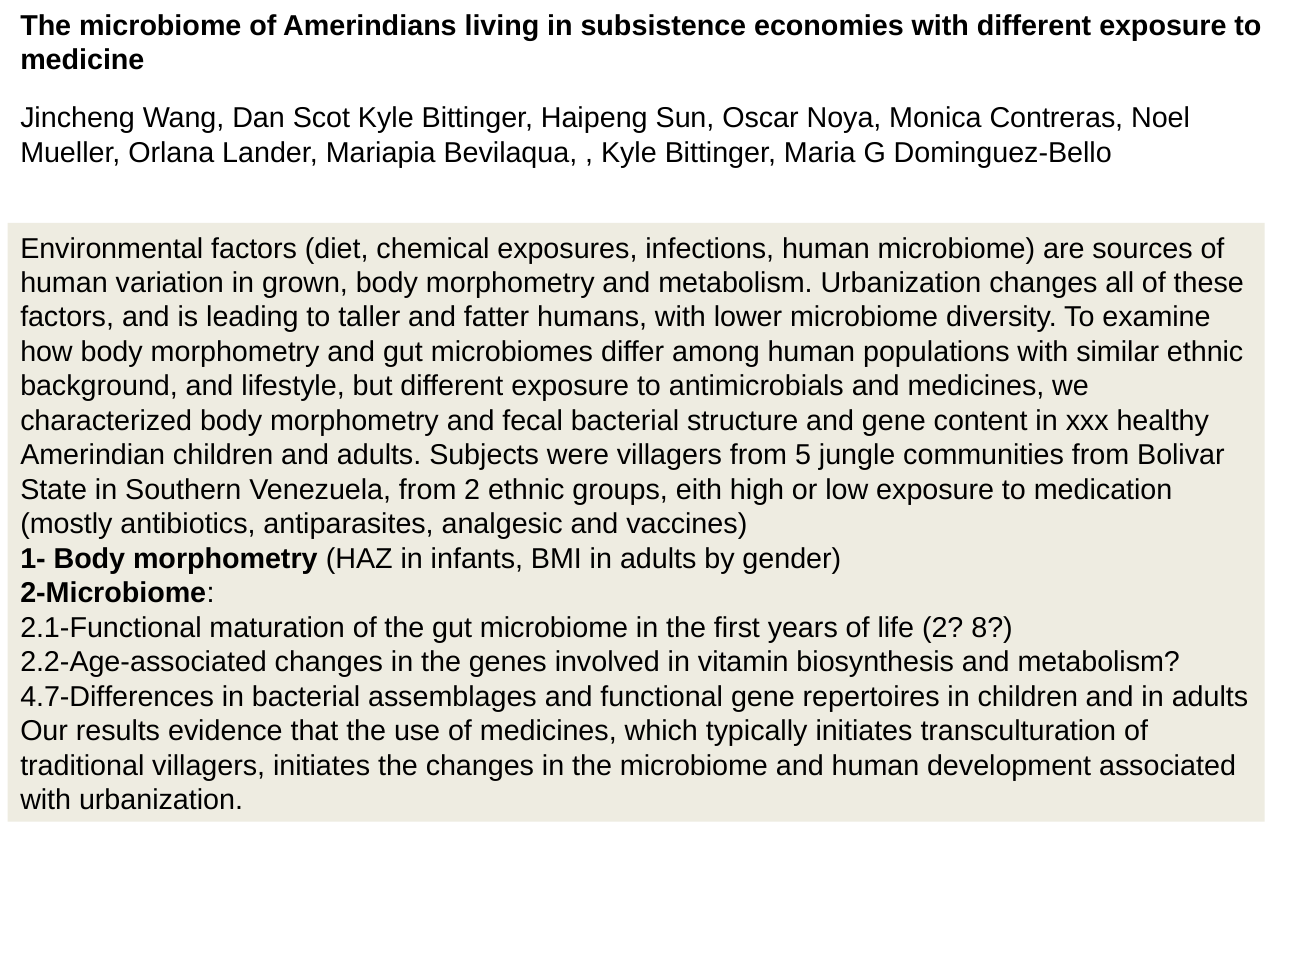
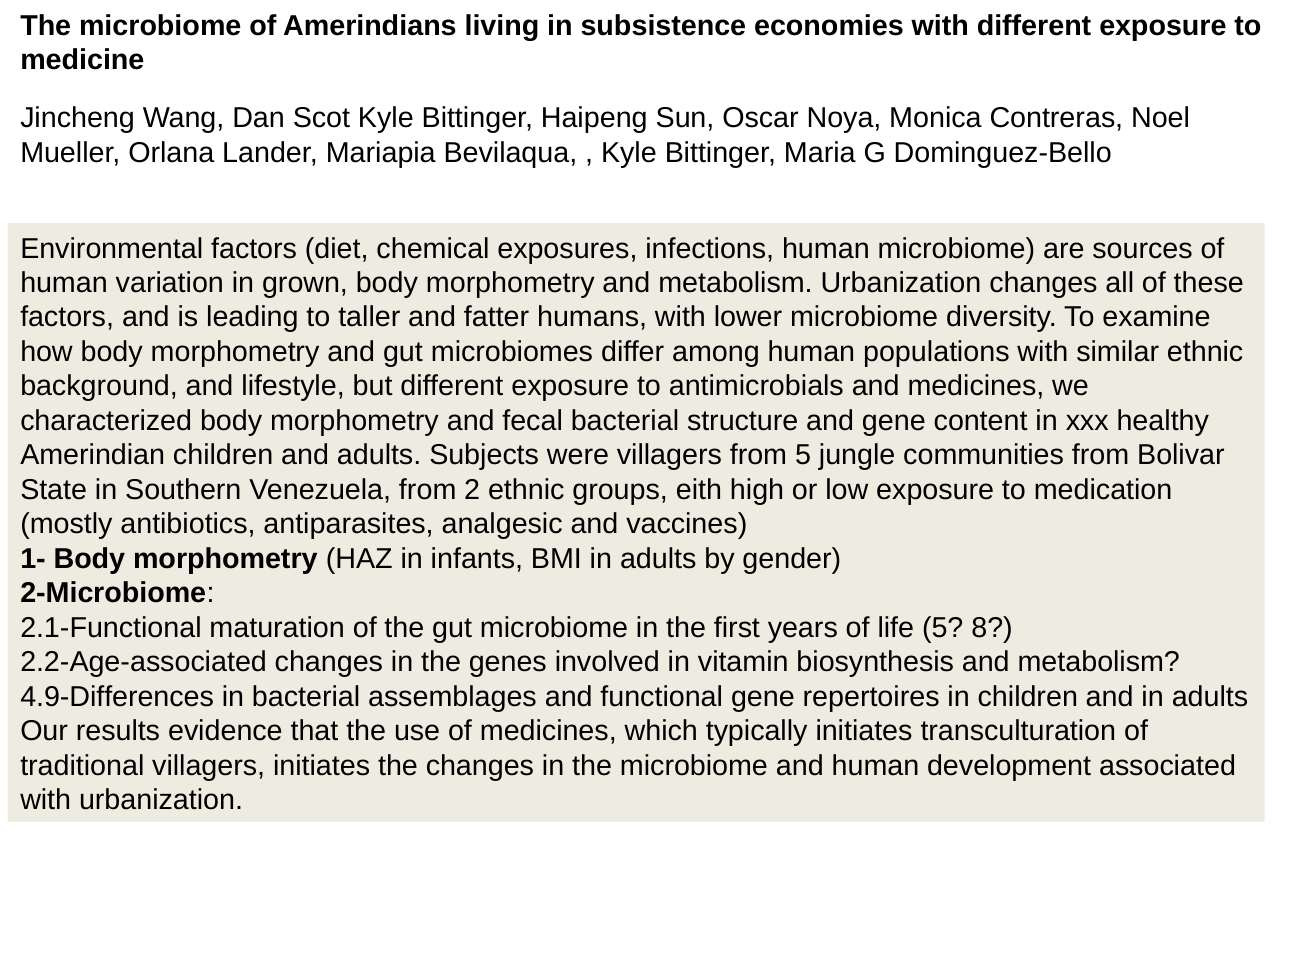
life 2: 2 -> 5
4.7-Differences: 4.7-Differences -> 4.9-Differences
